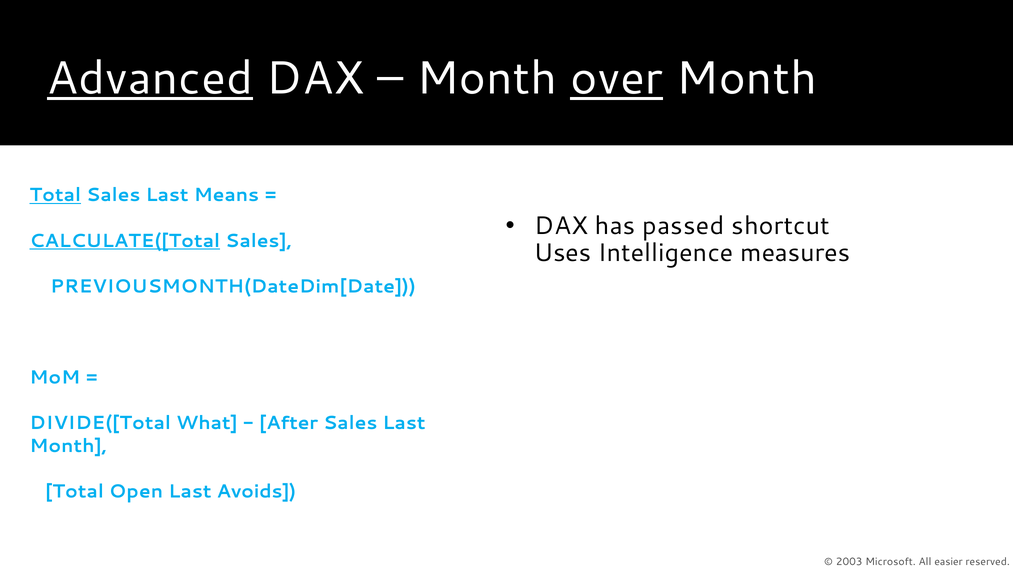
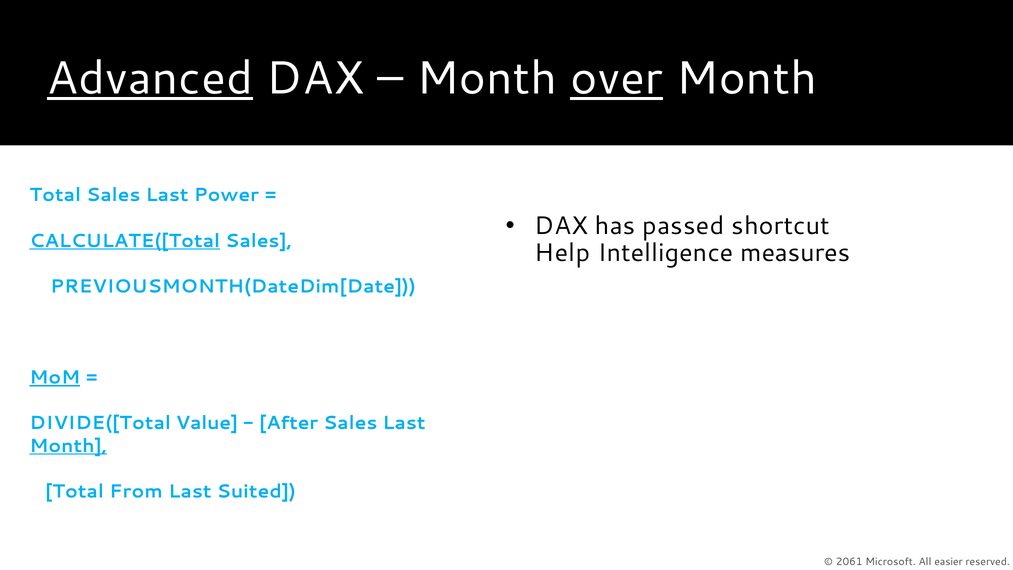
Total at (55, 195) underline: present -> none
Means: Means -> Power
Uses: Uses -> Help
MoM underline: none -> present
What: What -> Value
Month at (68, 446) underline: none -> present
Open: Open -> From
Avoids: Avoids -> Suited
2003: 2003 -> 2061
